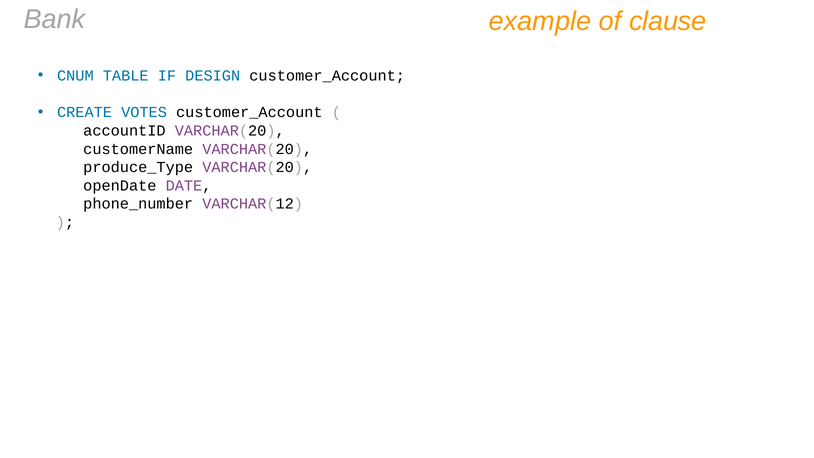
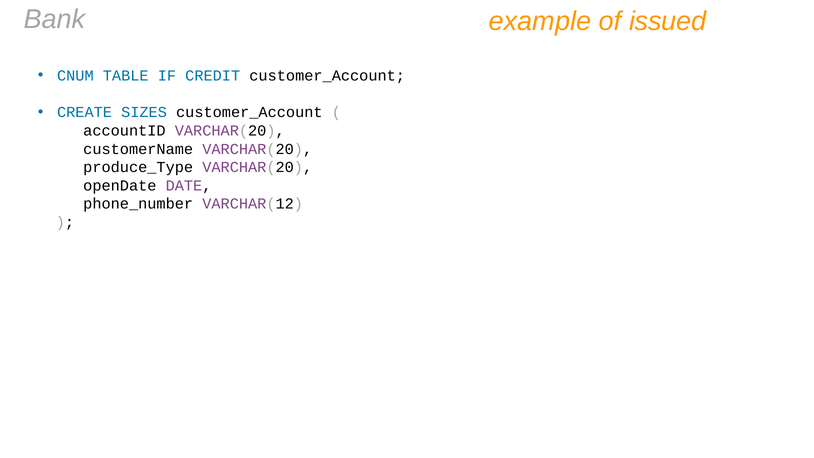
clause: clause -> issued
DESIGN: DESIGN -> CREDIT
VOTES: VOTES -> SIZES
